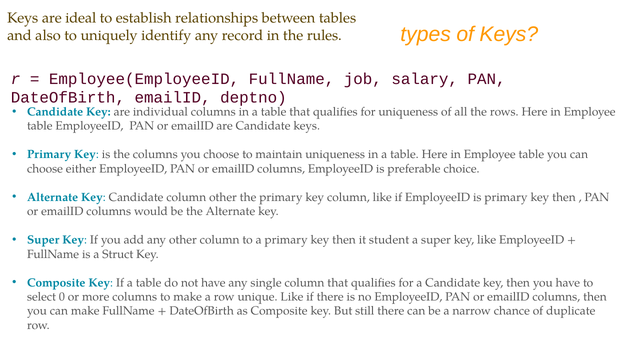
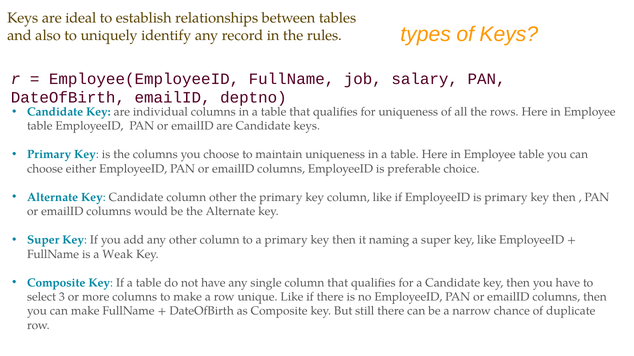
student: student -> naming
Struct: Struct -> Weak
0: 0 -> 3
